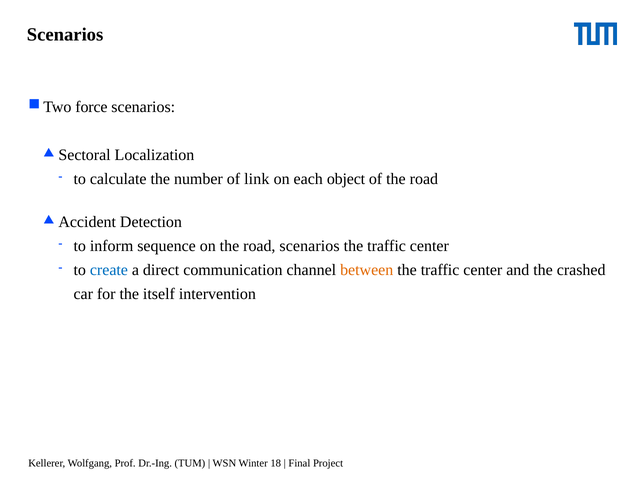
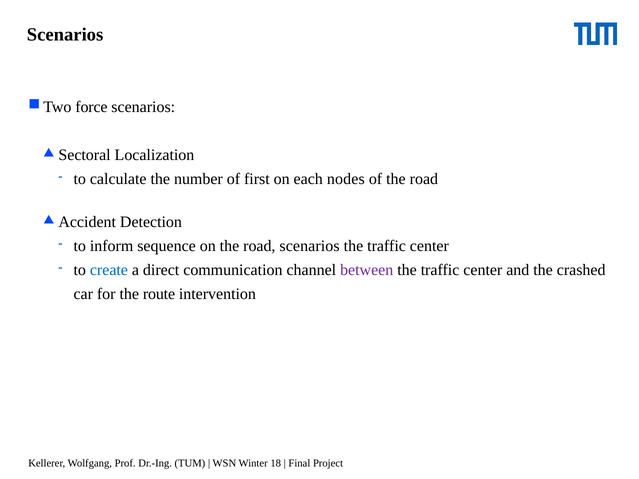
link: link -> first
object: object -> nodes
between colour: orange -> purple
itself: itself -> route
